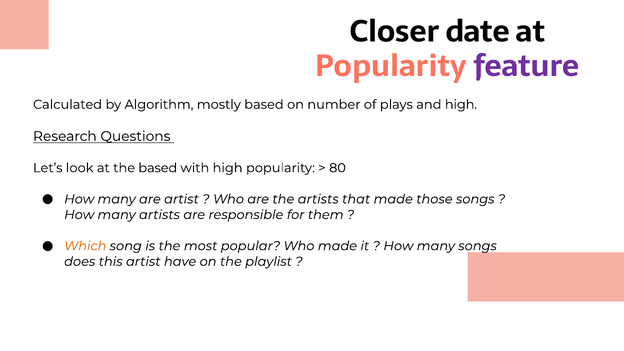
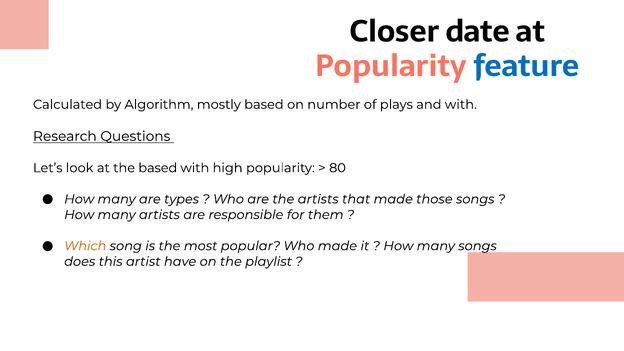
feature colour: purple -> blue
and high: high -> with
are artist: artist -> types
